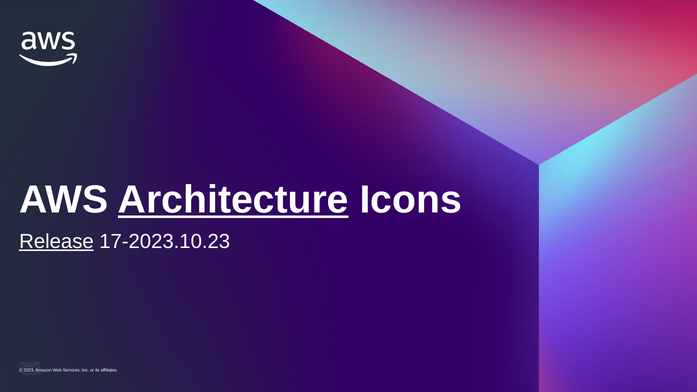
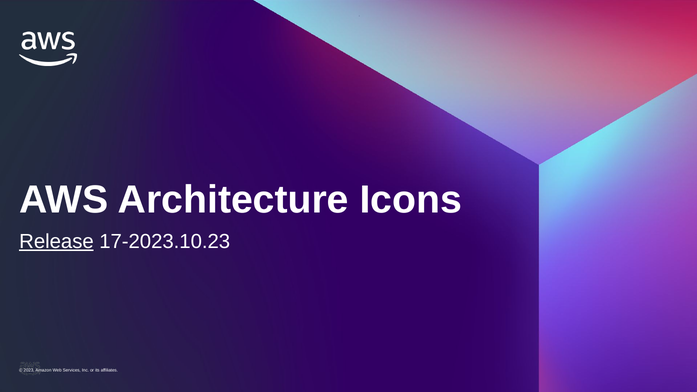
Architecture underline: present -> none
